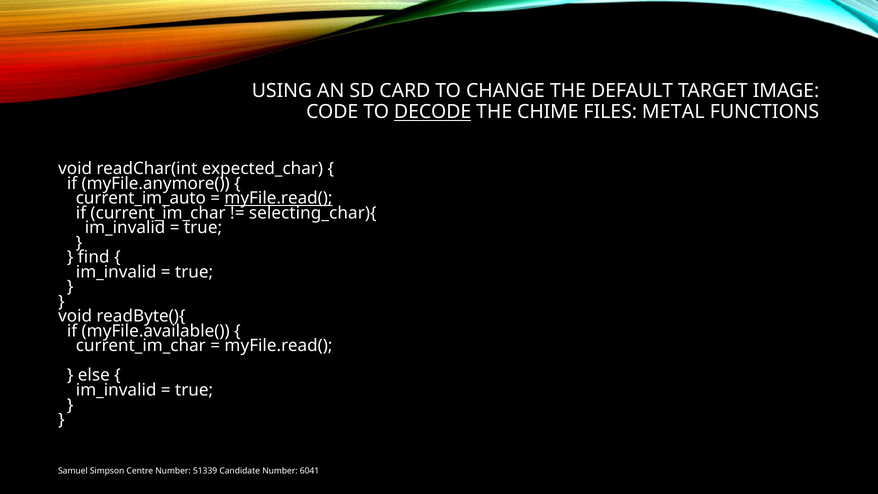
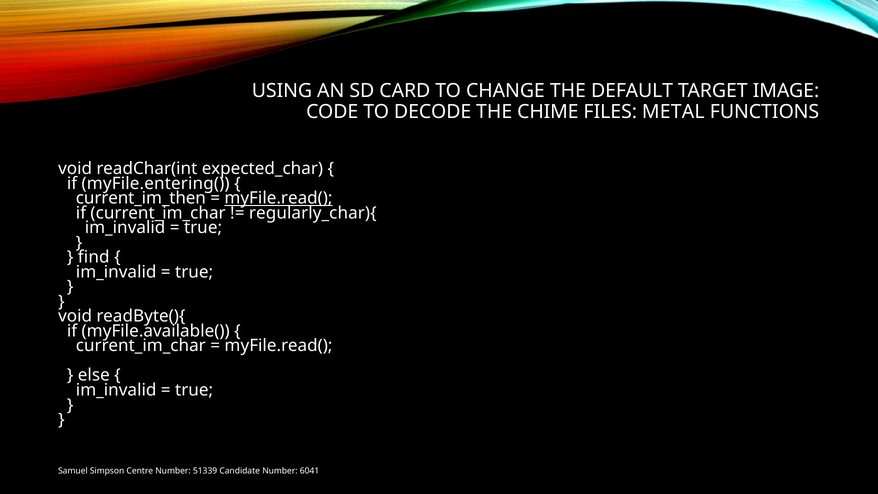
DECODE underline: present -> none
myFile.anymore(: myFile.anymore( -> myFile.entering(
current_im_auto: current_im_auto -> current_im_then
selecting_char){: selecting_char){ -> regularly_char){
